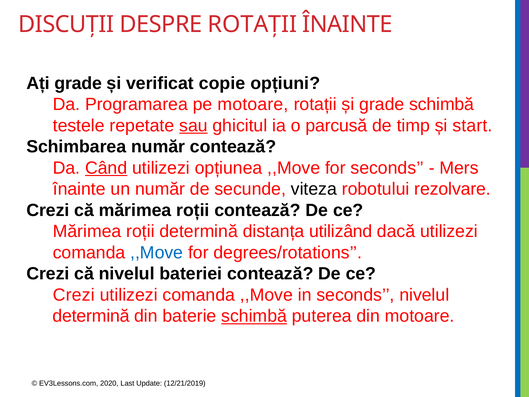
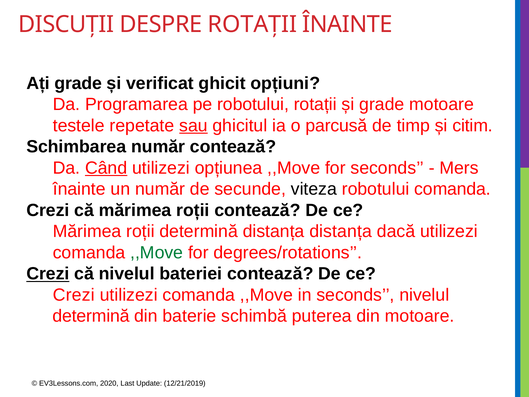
copie: copie -> ghicit
pe motoare: motoare -> robotului
grade schimbă: schimbă -> motoare
start: start -> citim
robotului rezolvare: rezolvare -> comanda
distanța utilizând: utilizând -> distanța
,,Move at (157, 252) colour: blue -> green
Crezi at (48, 274) underline: none -> present
schimbă at (254, 316) underline: present -> none
